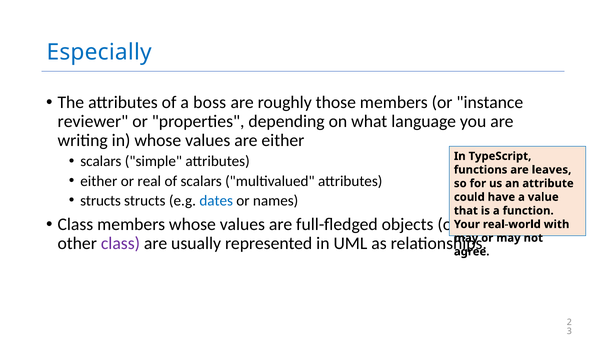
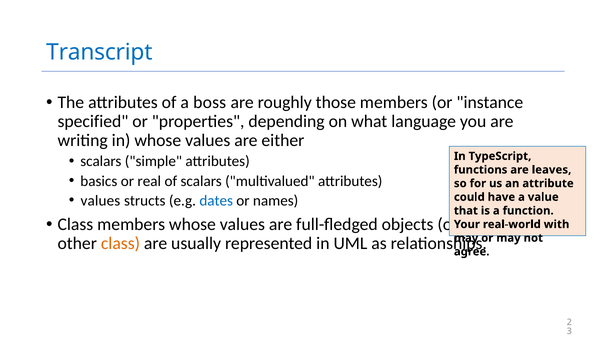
Especially: Especially -> Transcript
reviewer: reviewer -> specified
either at (99, 181): either -> basics
structs at (101, 200): structs -> values
class at (120, 243) colour: purple -> orange
